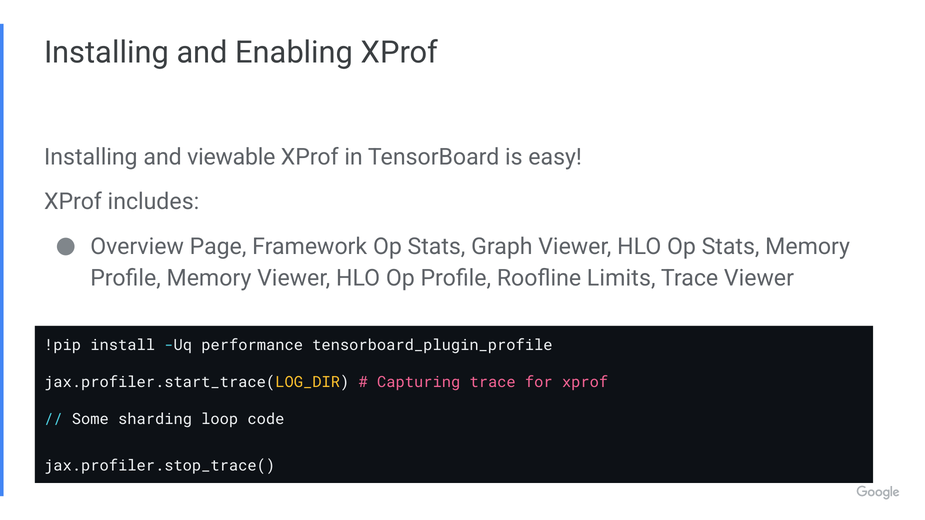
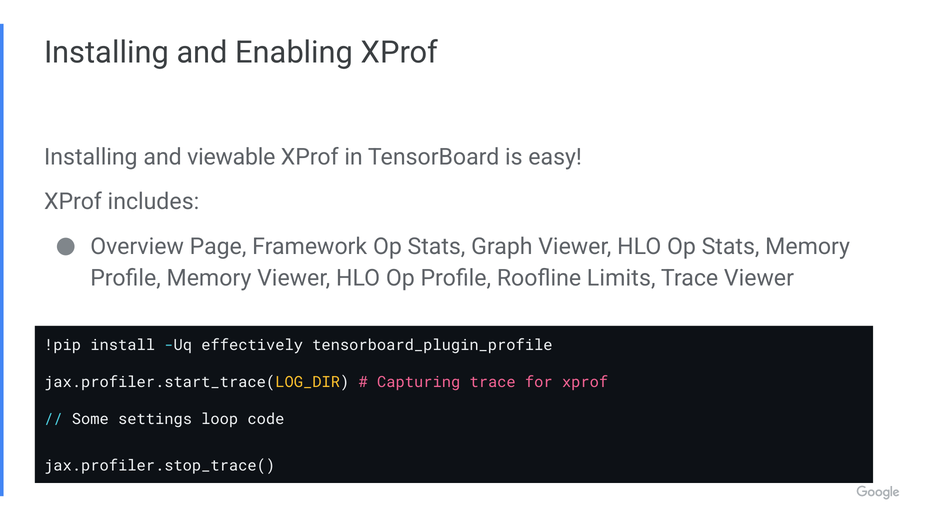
performance: performance -> effectively
sharding: sharding -> settings
